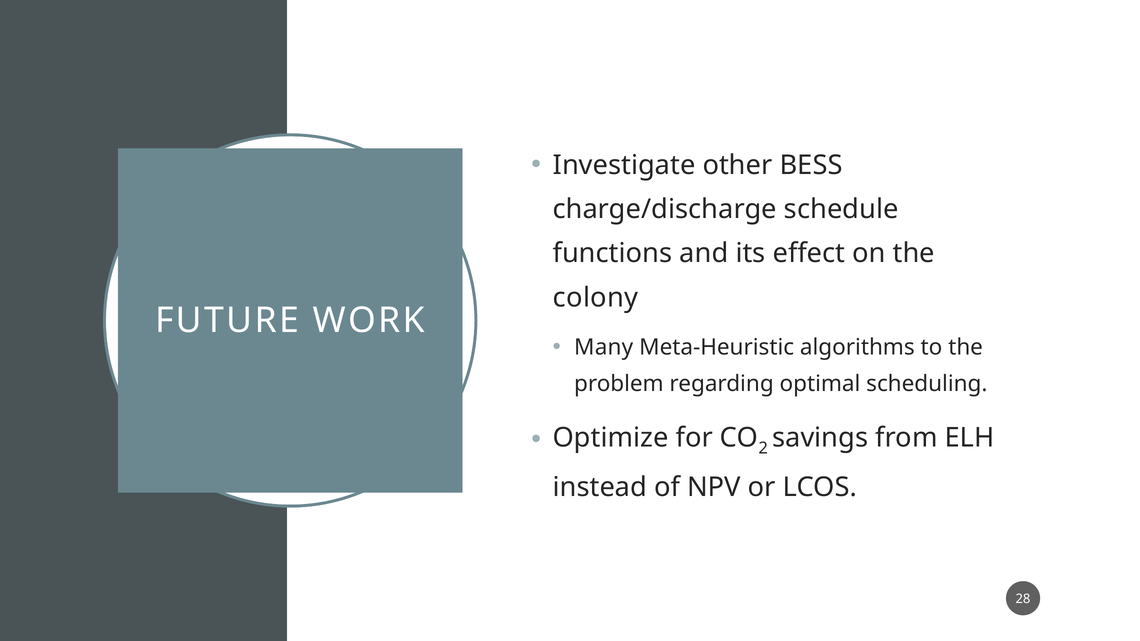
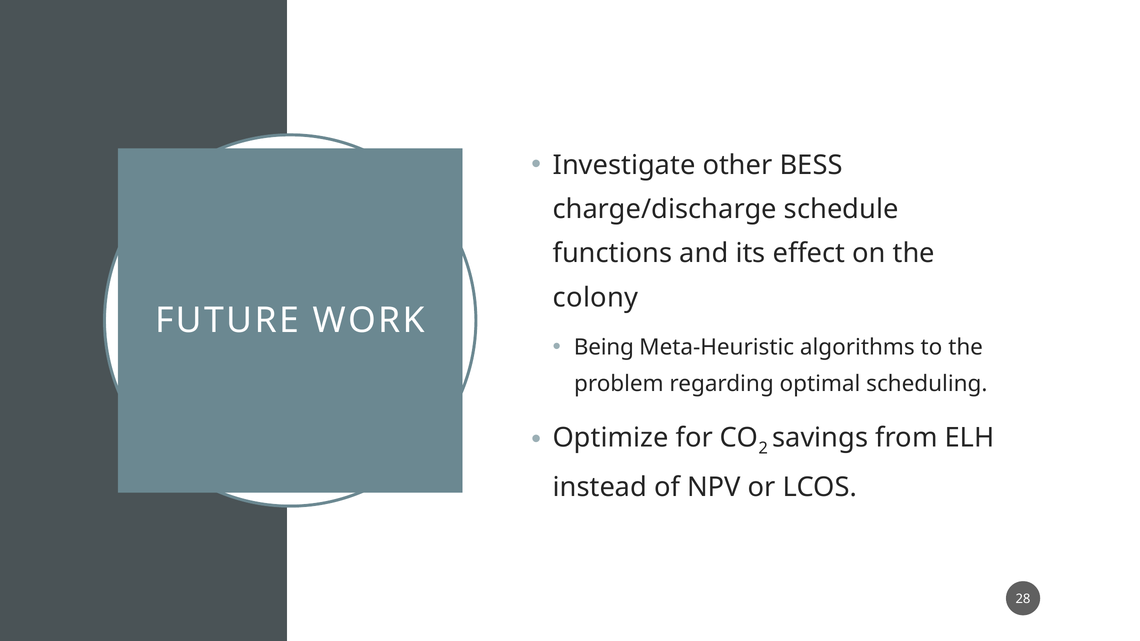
Many: Many -> Being
